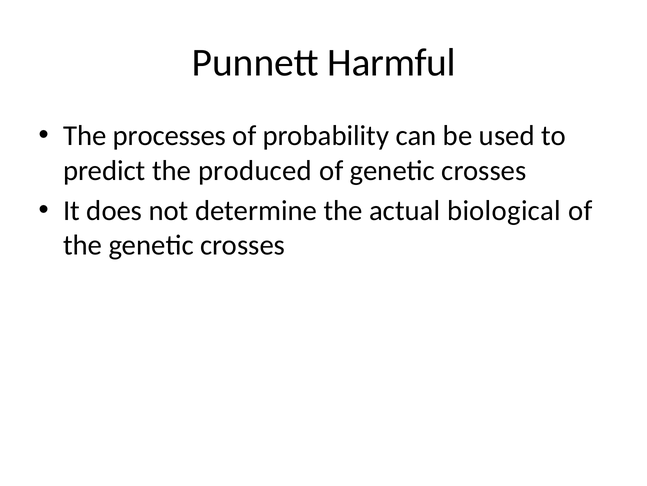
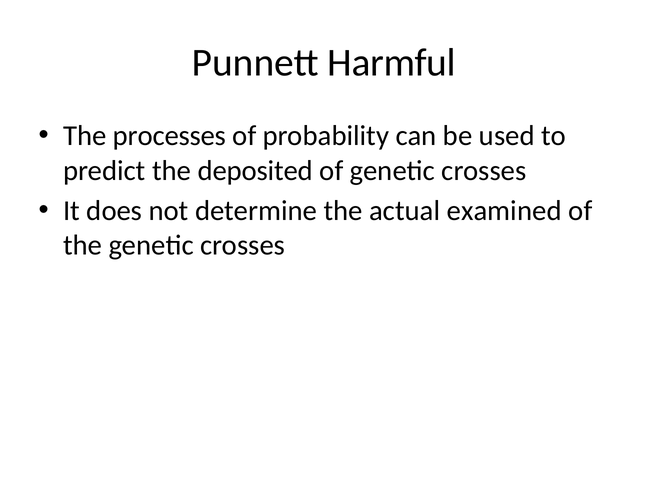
produced: produced -> deposited
biological: biological -> examined
